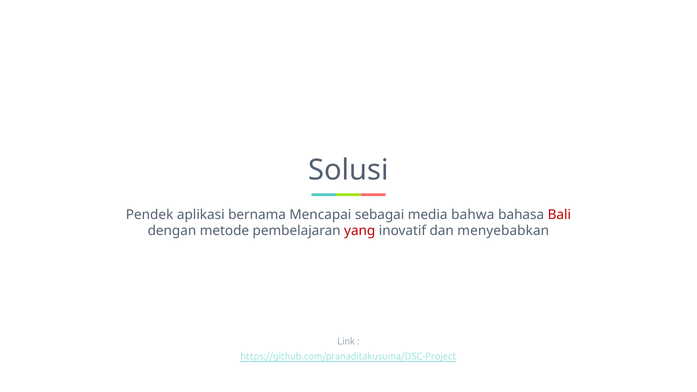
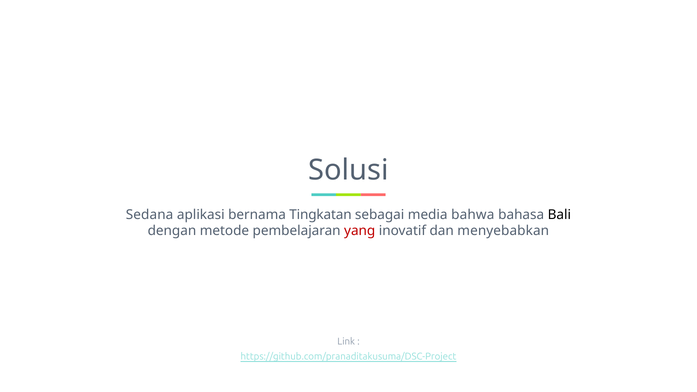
Pendek: Pendek -> Sedana
Mencapai: Mencapai -> Tingkatan
Bali colour: red -> black
